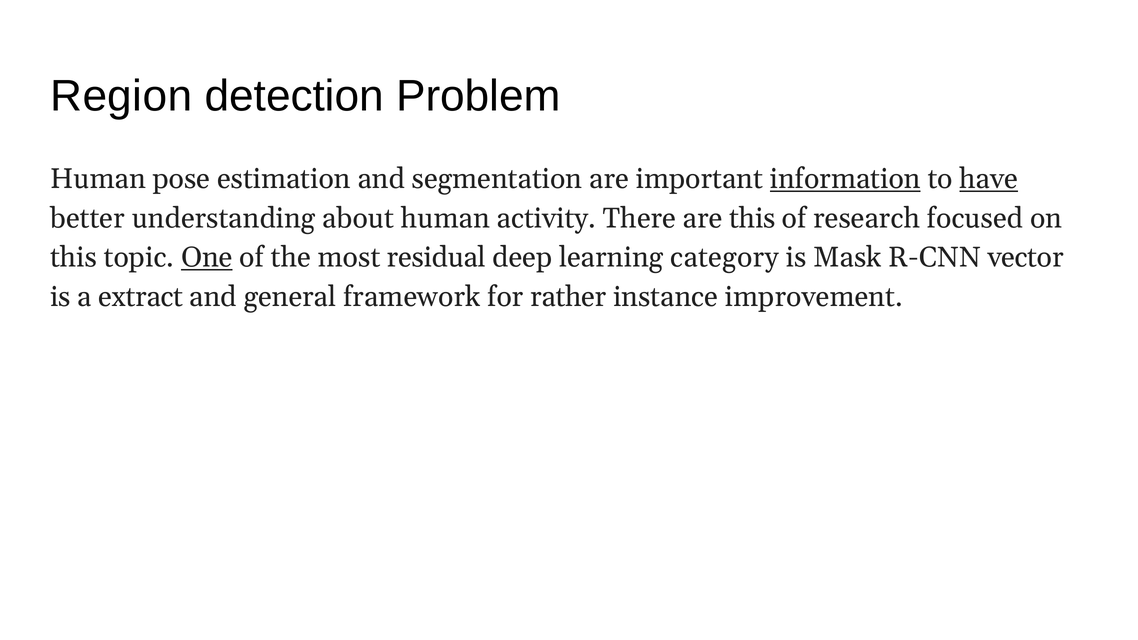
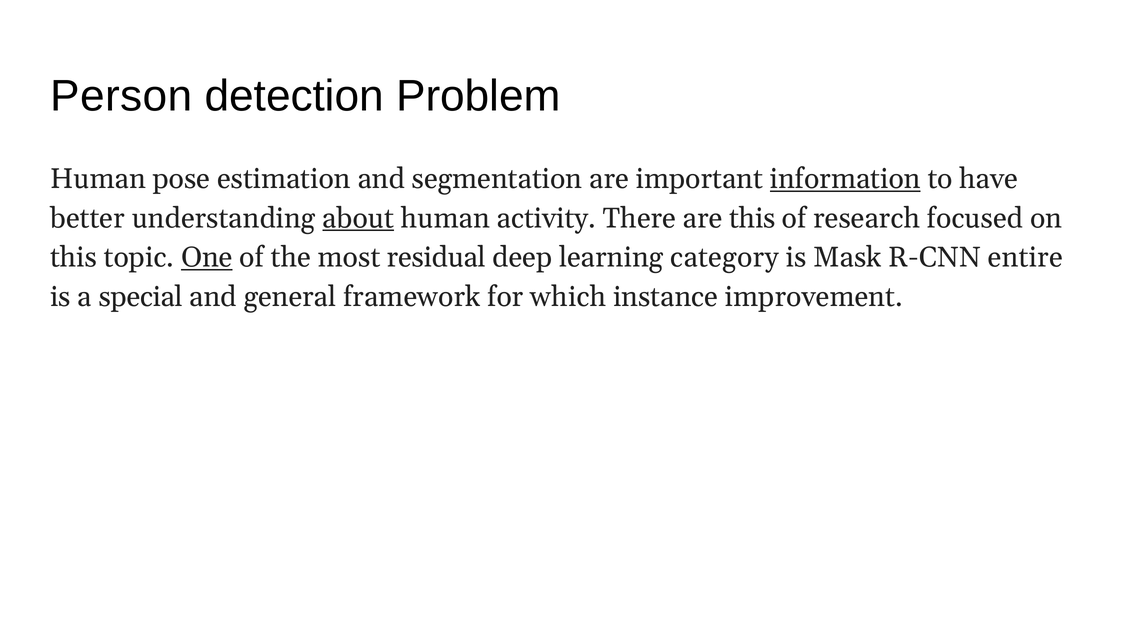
Region: Region -> Person
have underline: present -> none
about underline: none -> present
vector: vector -> entire
extract: extract -> special
rather: rather -> which
